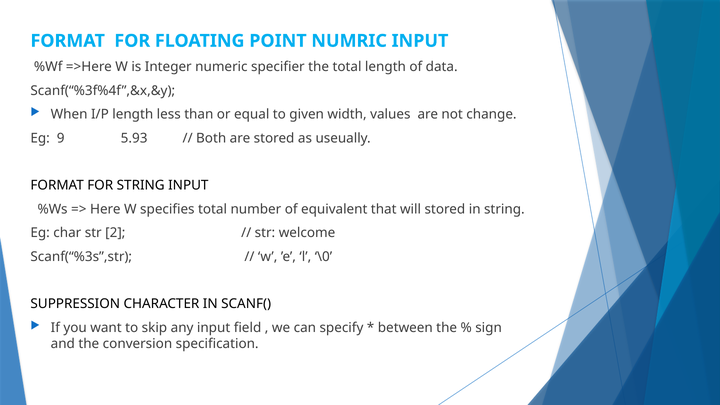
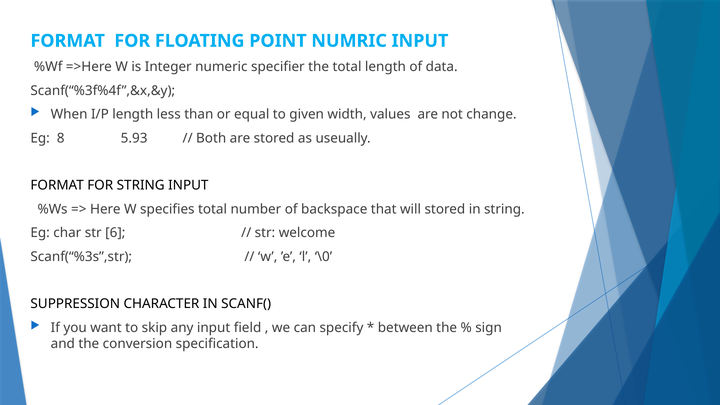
9: 9 -> 8
equivalent: equivalent -> backspace
2: 2 -> 6
